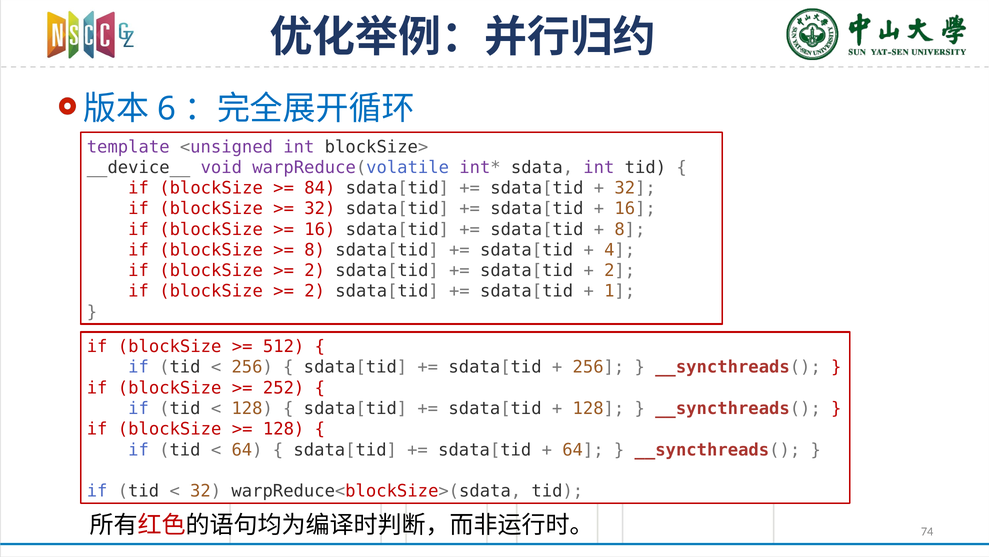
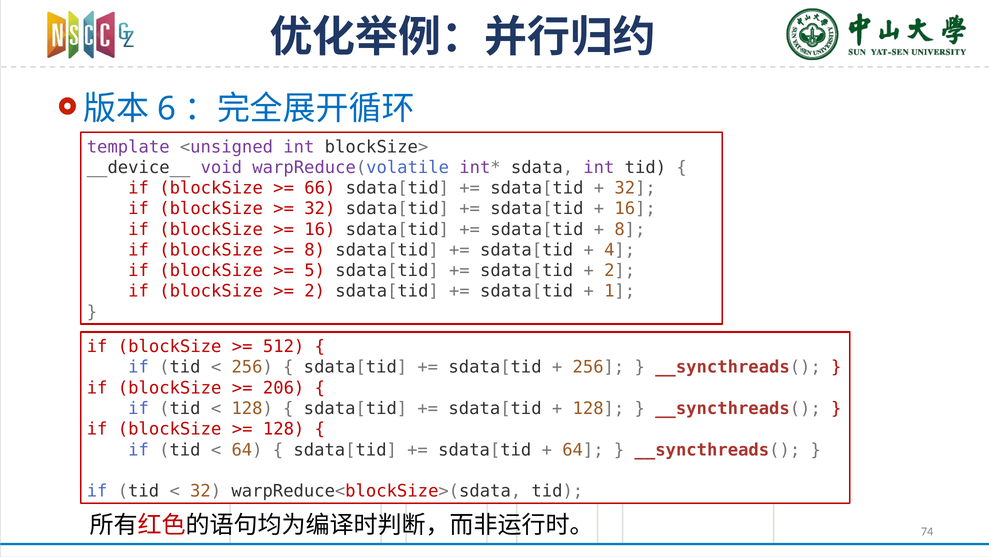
84: 84 -> 66
2 at (315, 270): 2 -> 5
252: 252 -> 206
